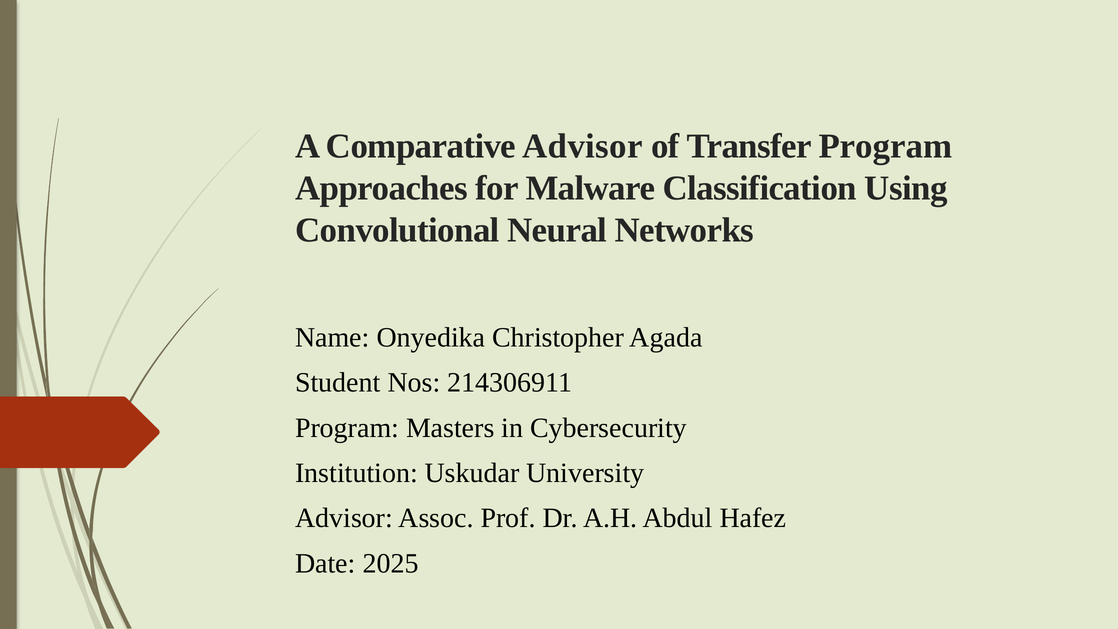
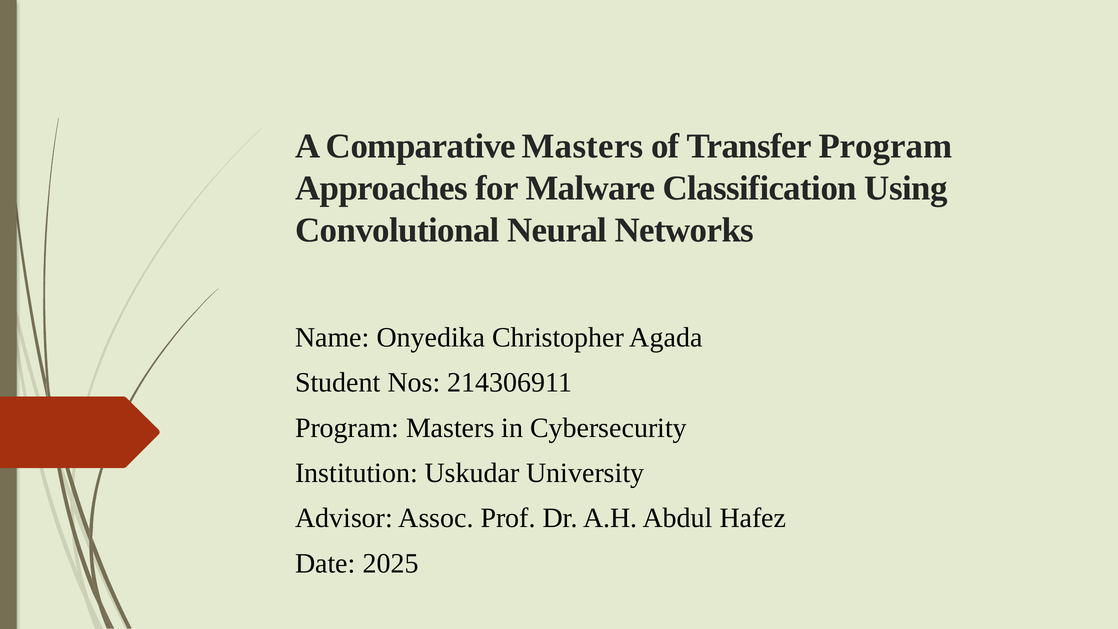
Comparative Advisor: Advisor -> Masters
